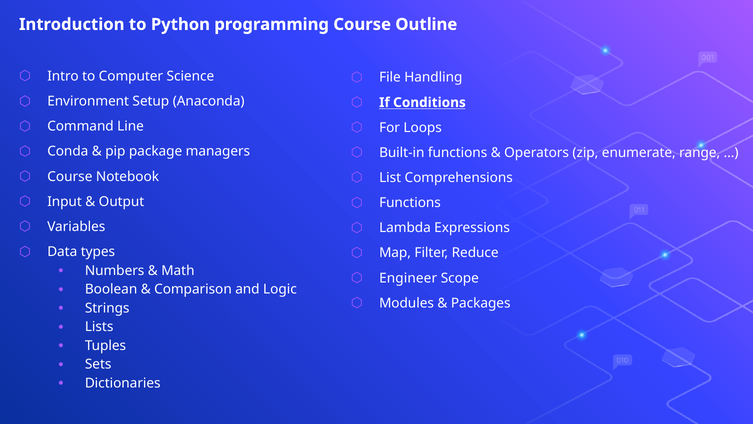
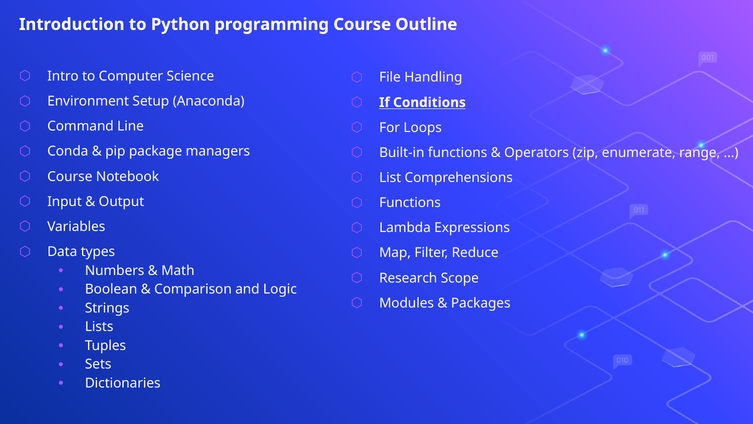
Engineer: Engineer -> Research
